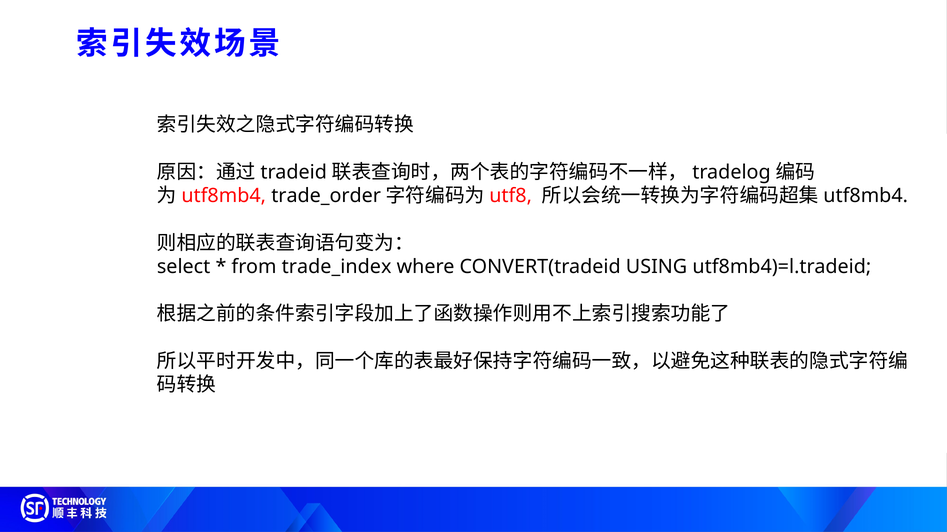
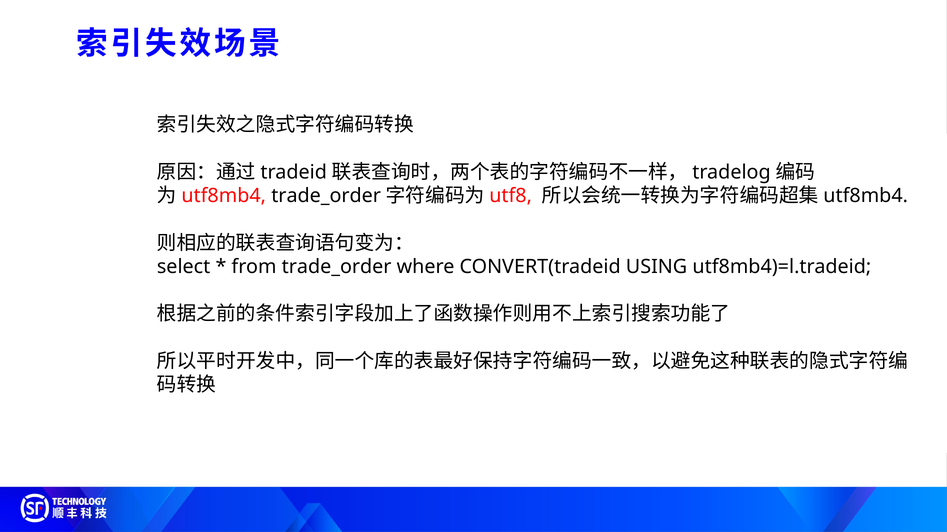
from trade_index: trade_index -> trade_order
